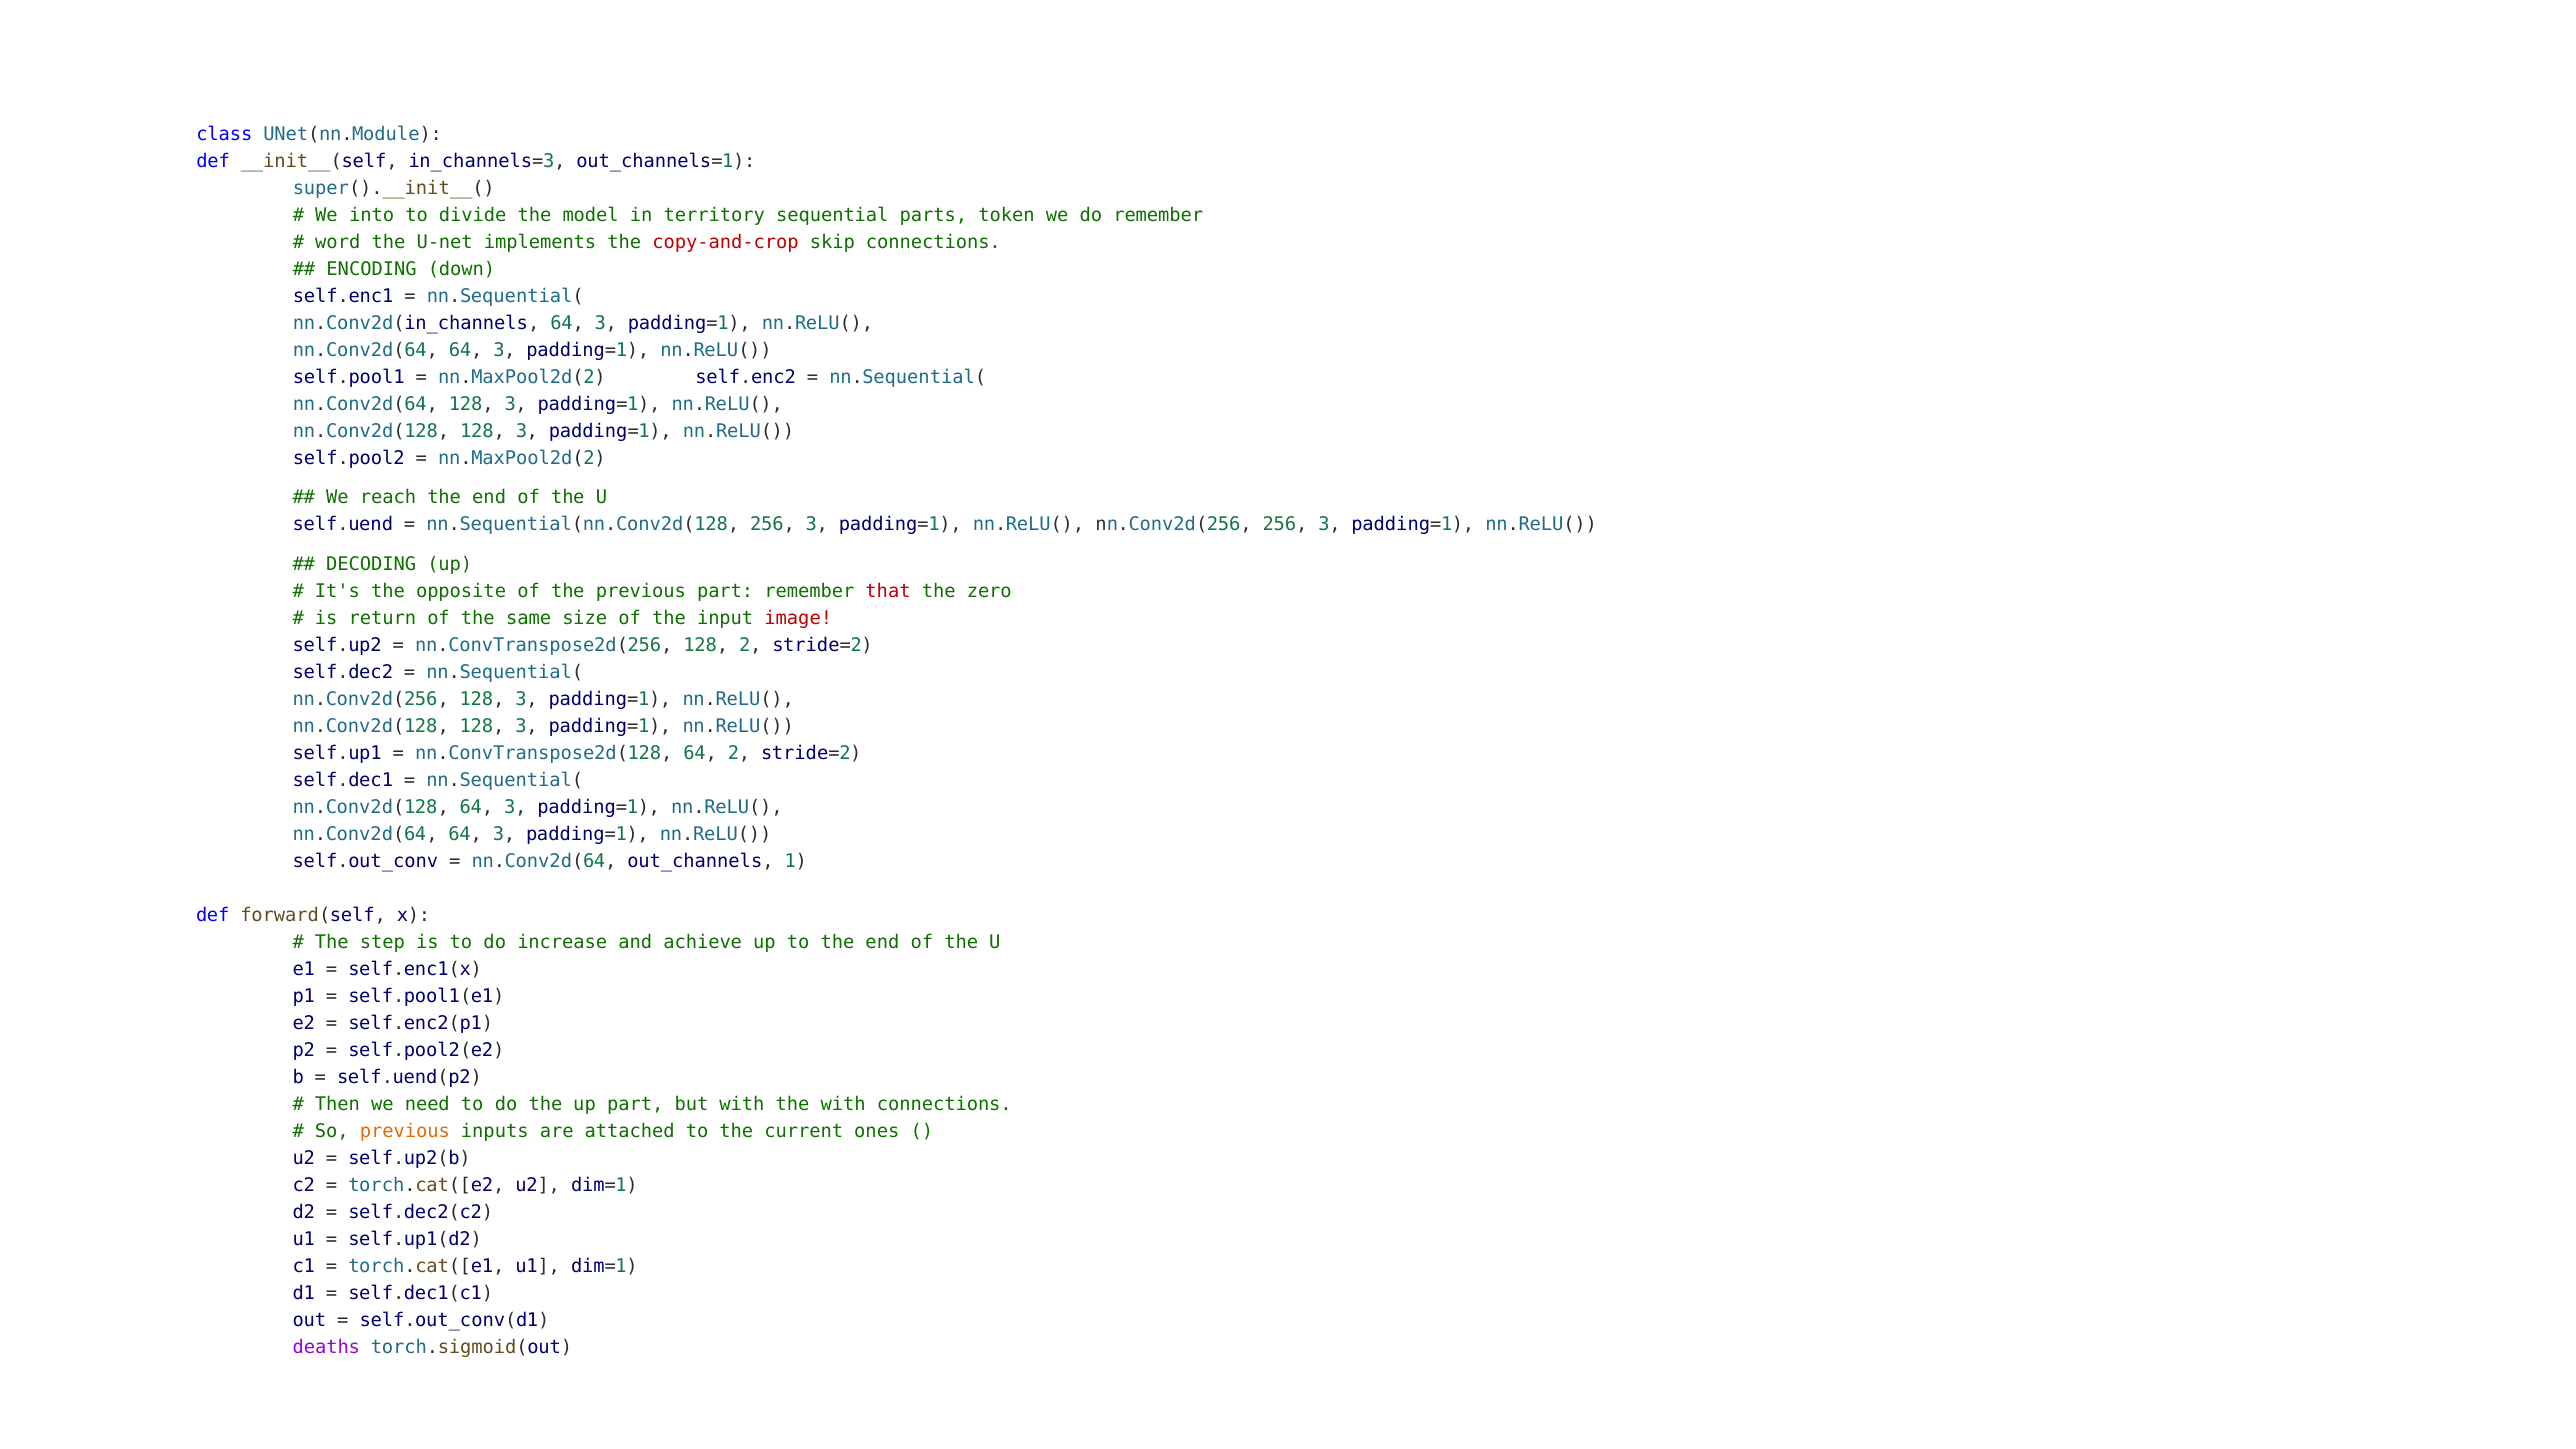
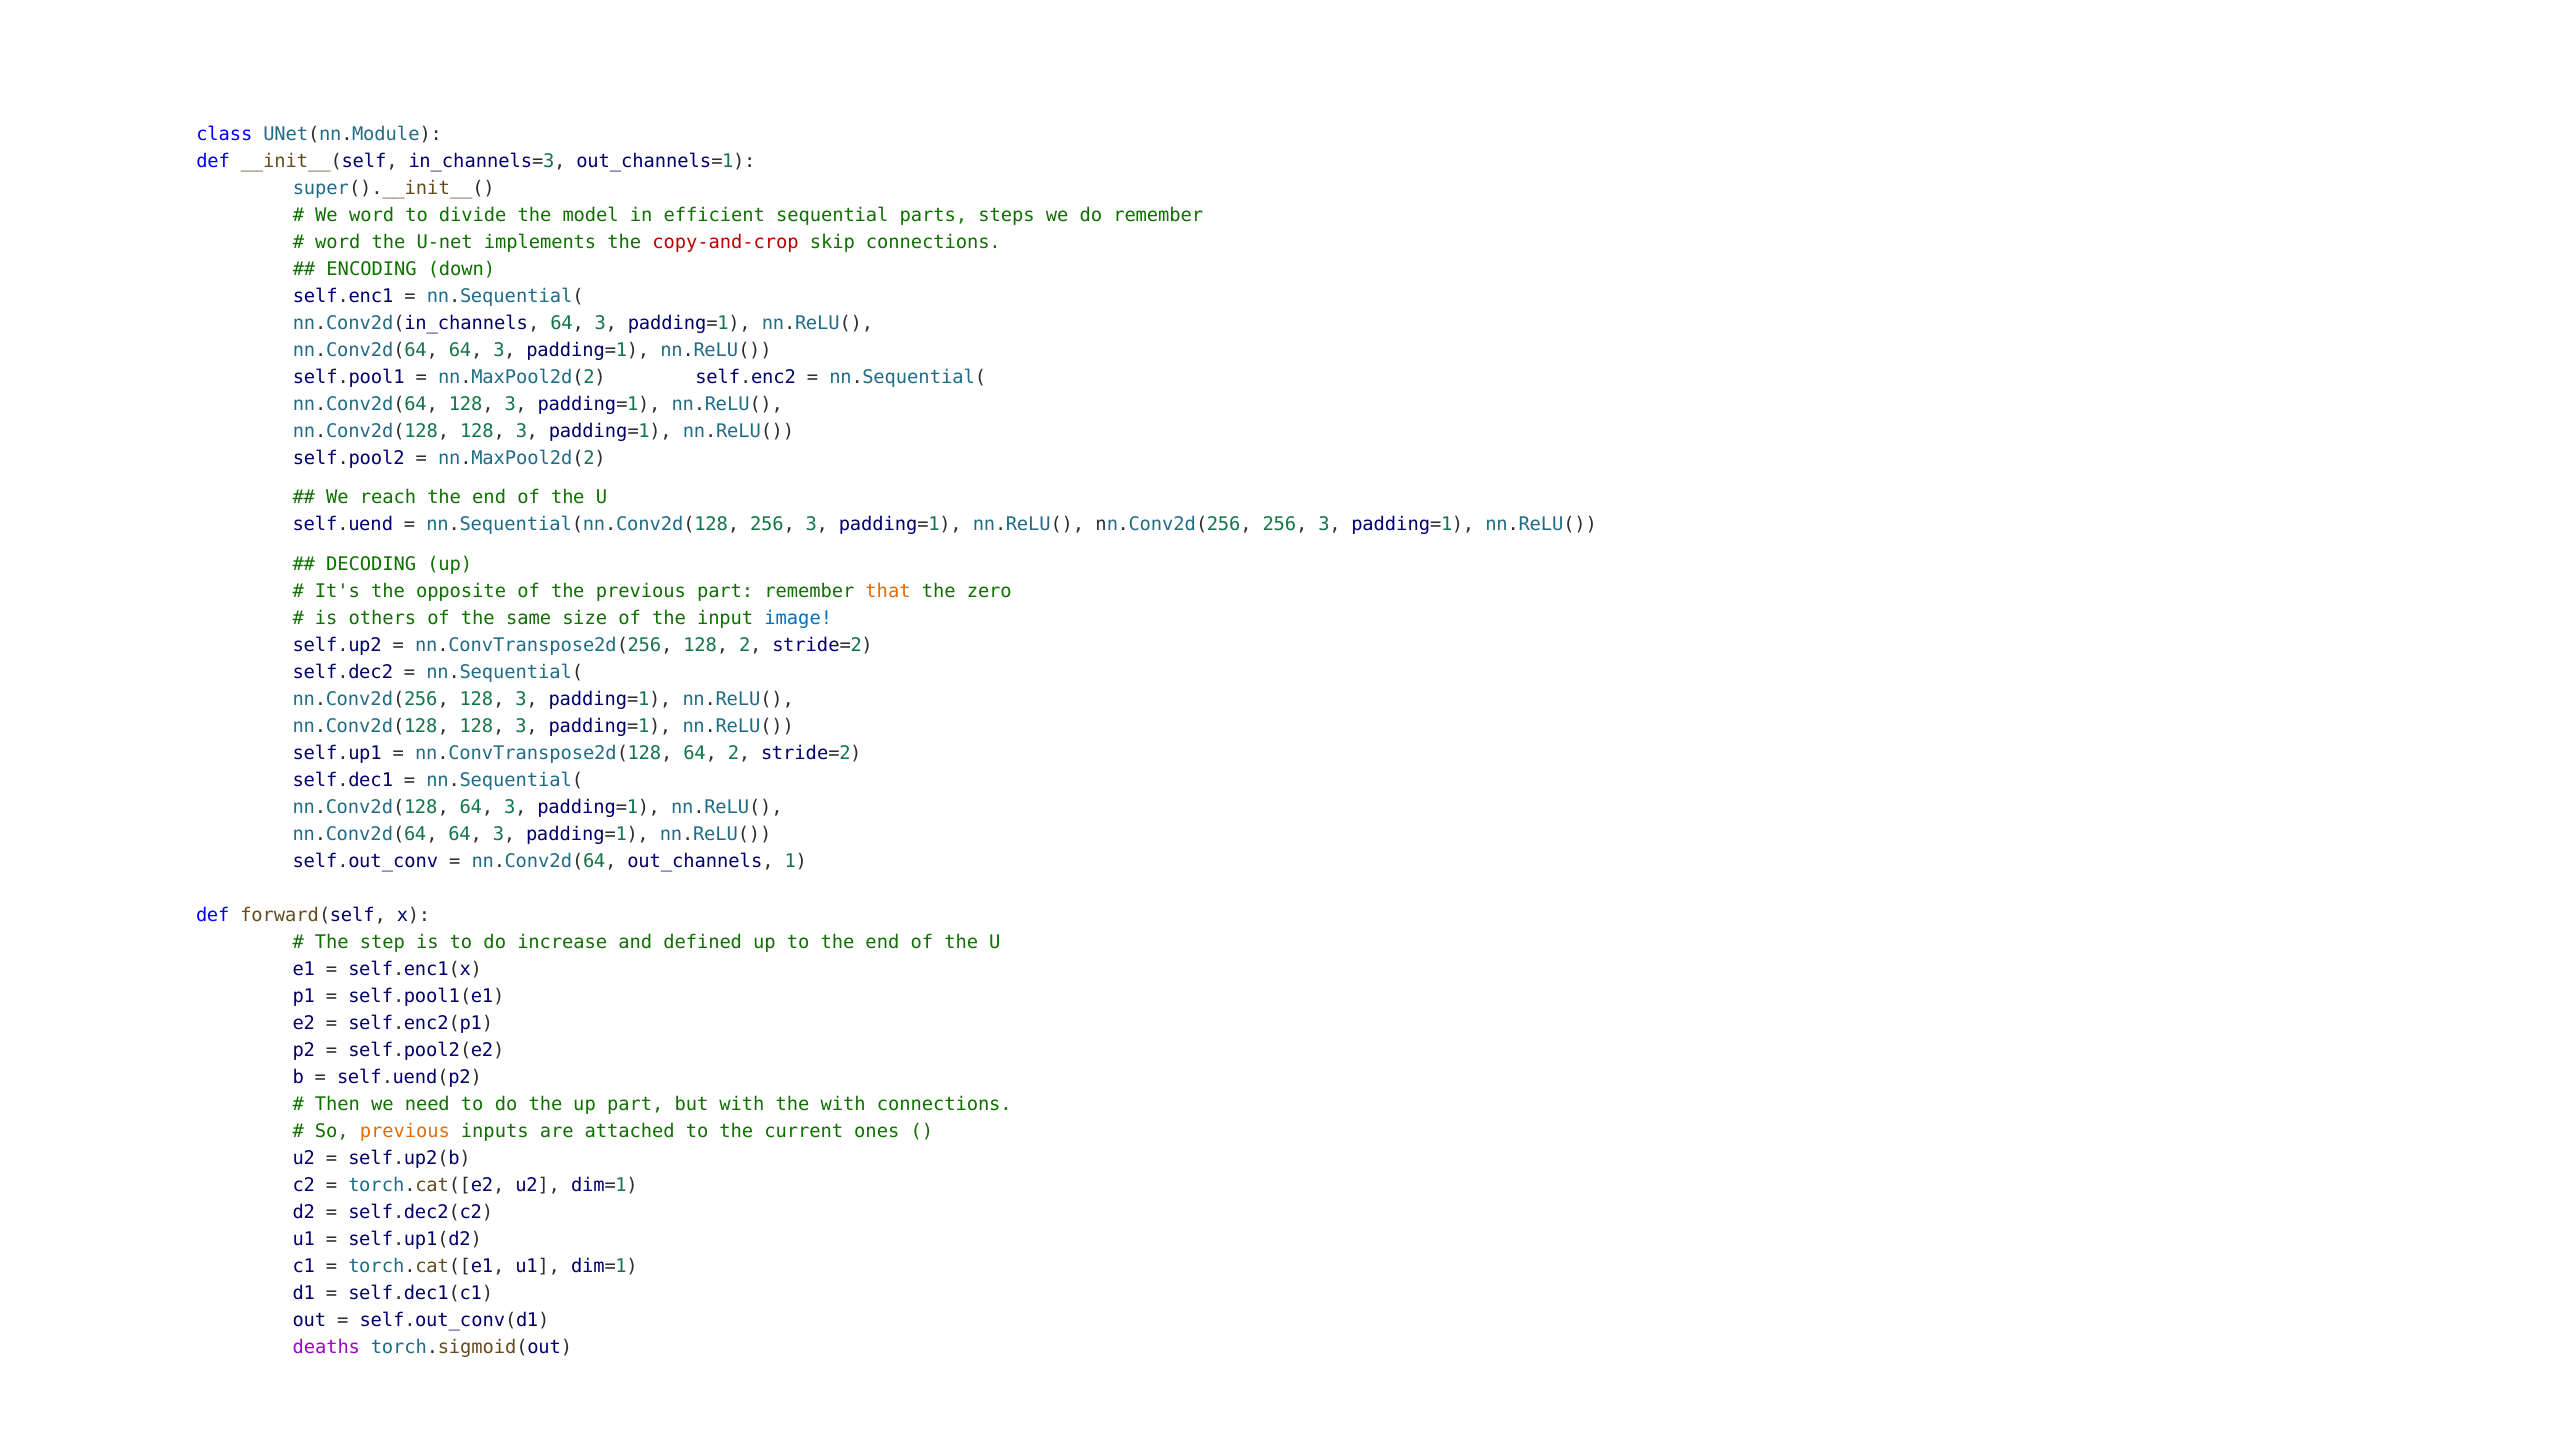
We into: into -> word
territory: territory -> efficient
token: token -> steps
that colour: red -> orange
return: return -> others
image colour: red -> blue
achieve: achieve -> defined
